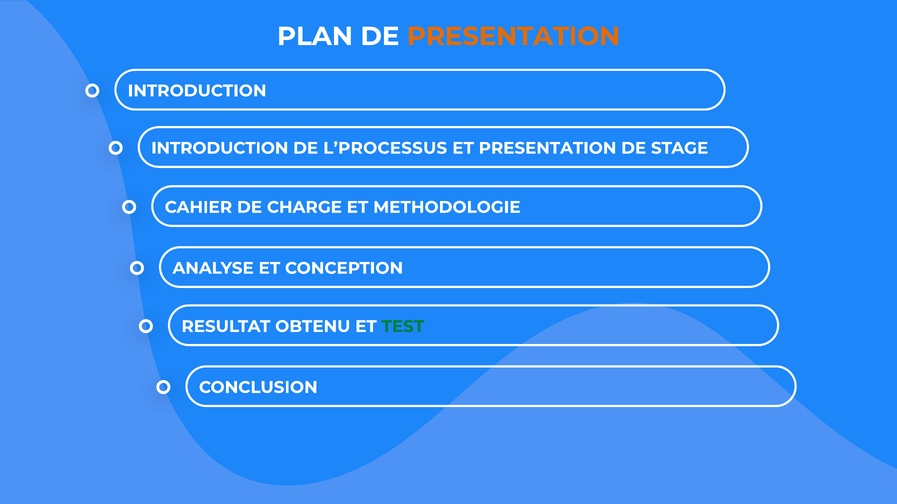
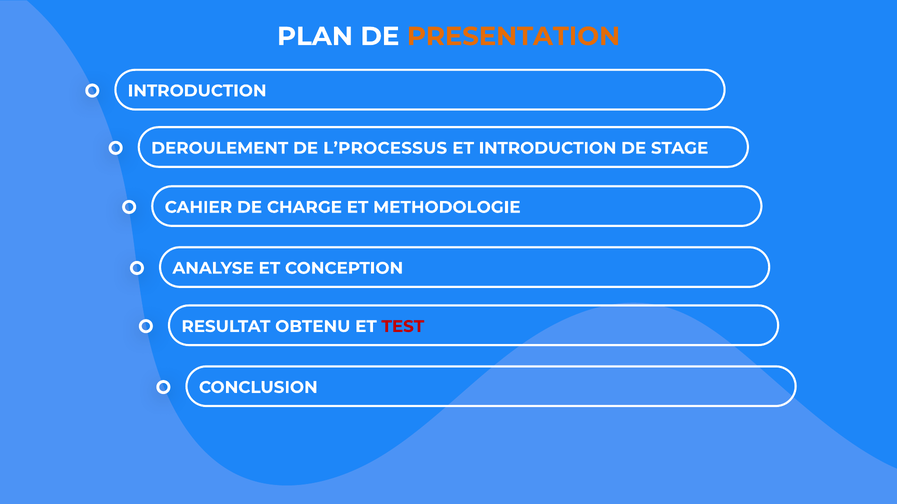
INTRODUCTION at (220, 148): INTRODUCTION -> DEROULEMENT
ET PRESENTATION: PRESENTATION -> INTRODUCTION
TEST colour: green -> red
